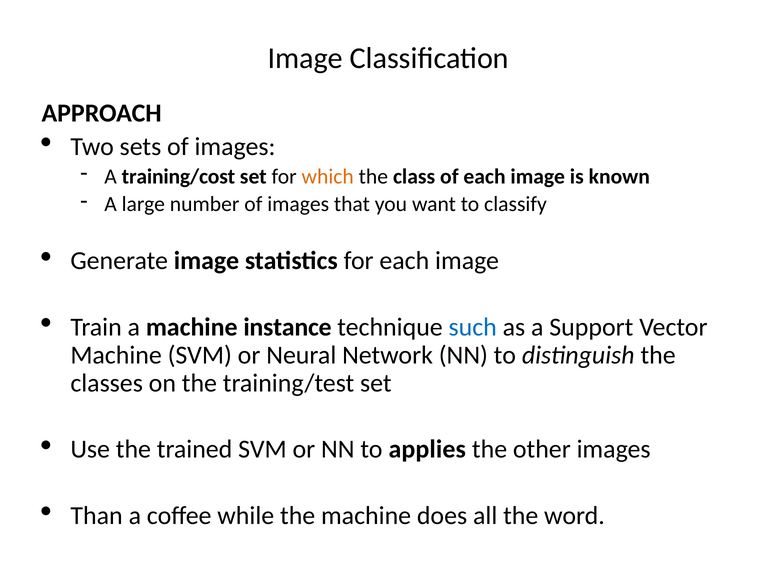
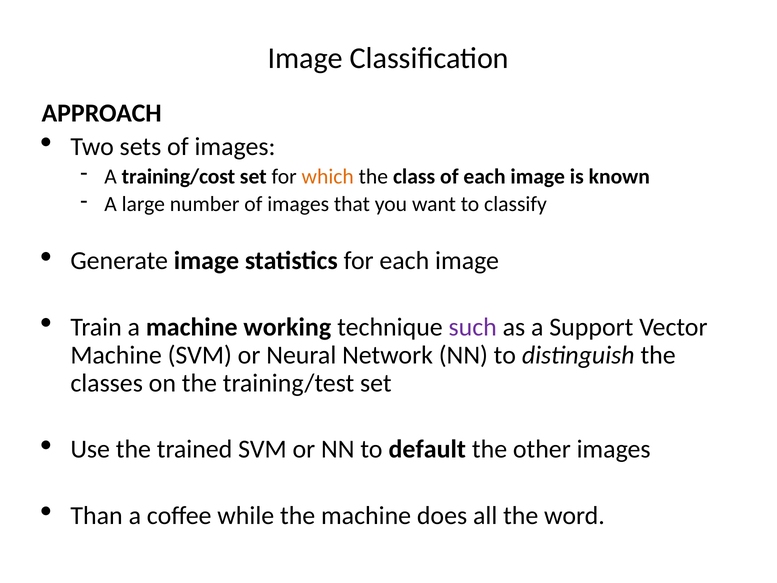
instance: instance -> working
such colour: blue -> purple
applies: applies -> default
